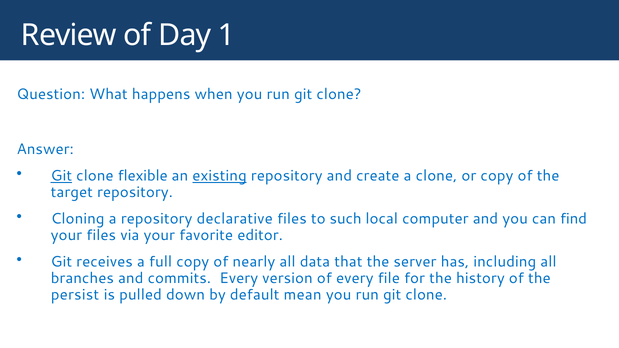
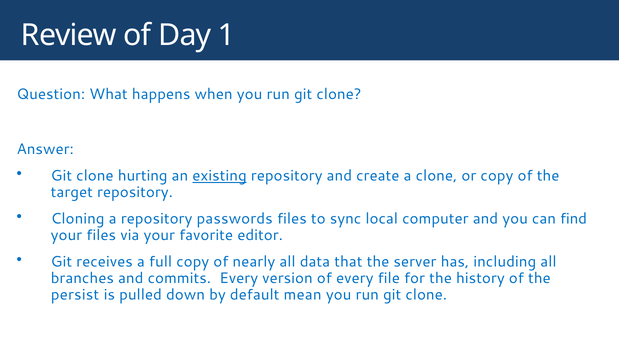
Git at (61, 176) underline: present -> none
flexible: flexible -> hurting
declarative: declarative -> passwords
such: such -> sync
